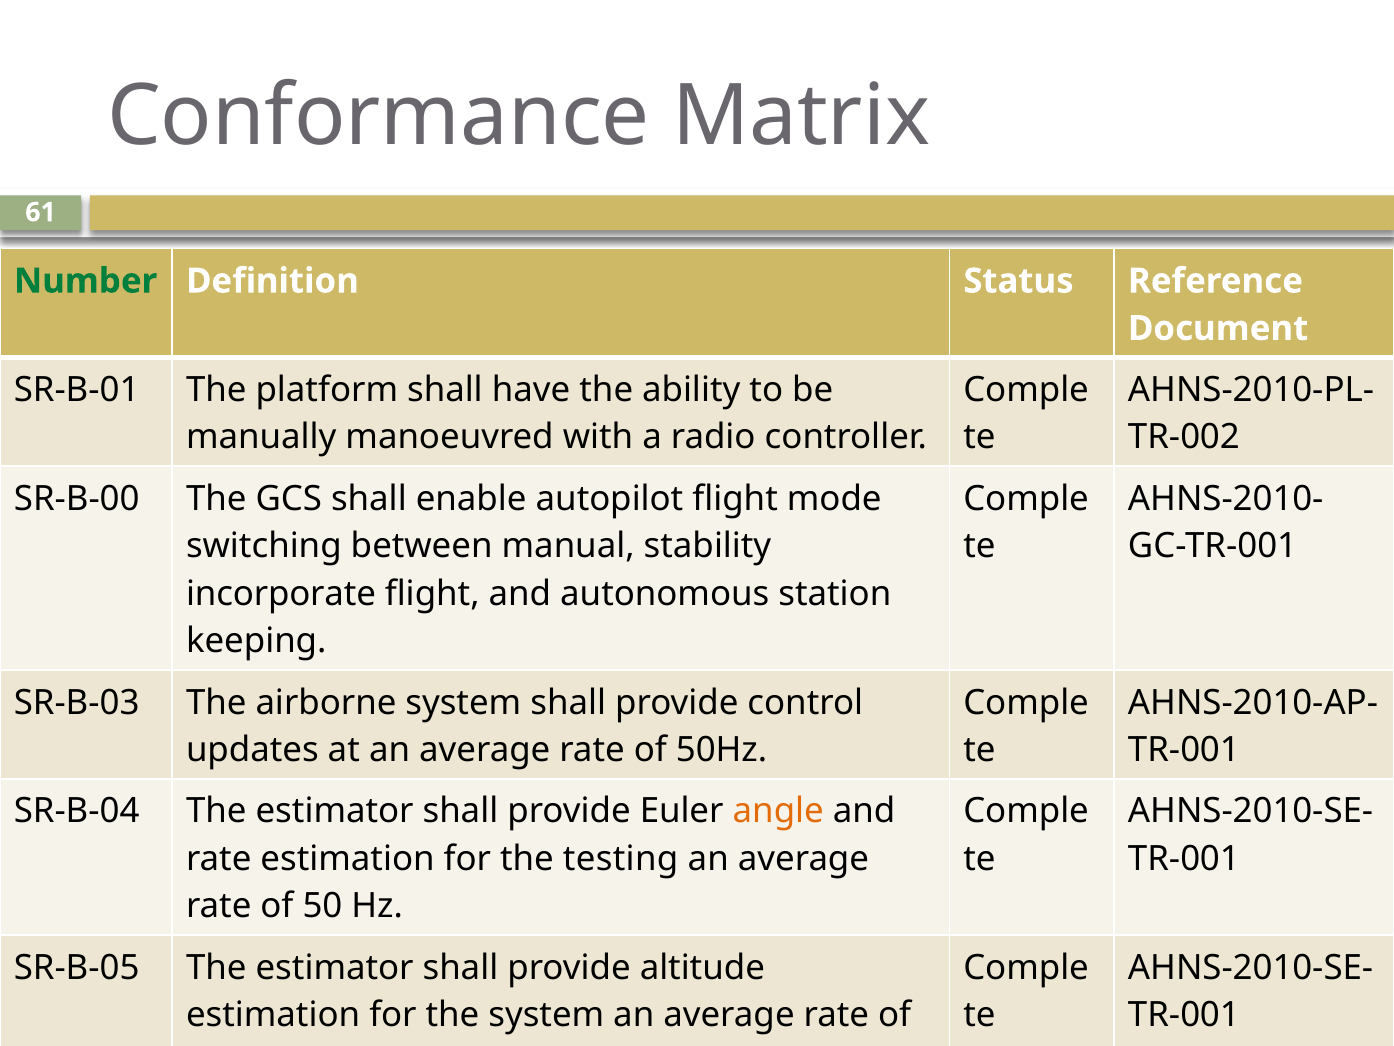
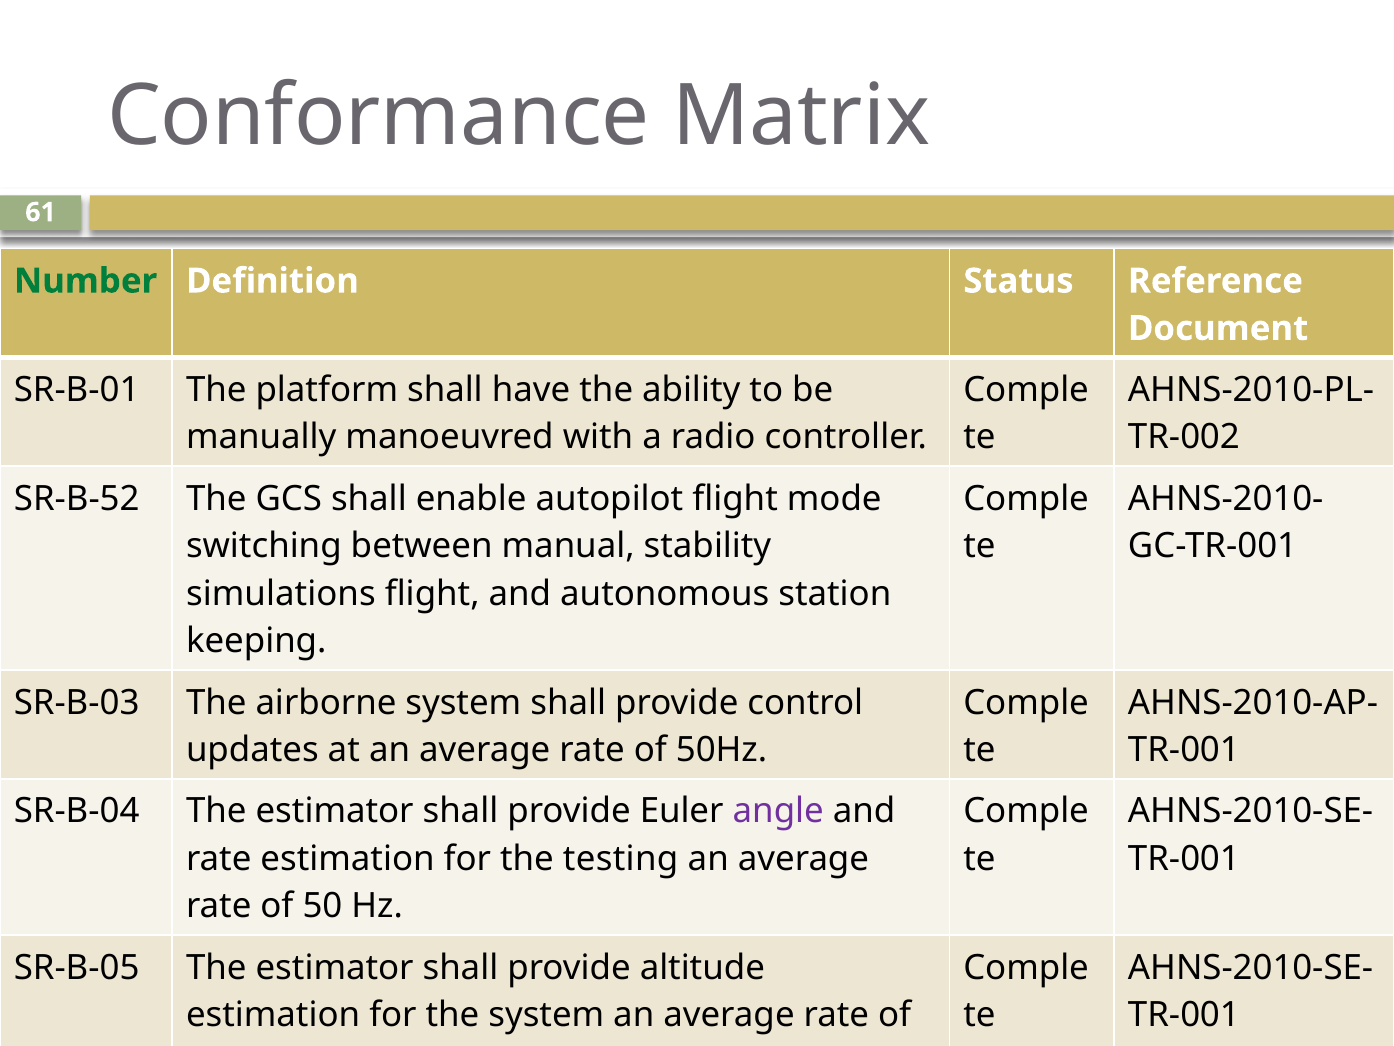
SR-B-00: SR-B-00 -> SR-B-52
incorporate: incorporate -> simulations
angle colour: orange -> purple
